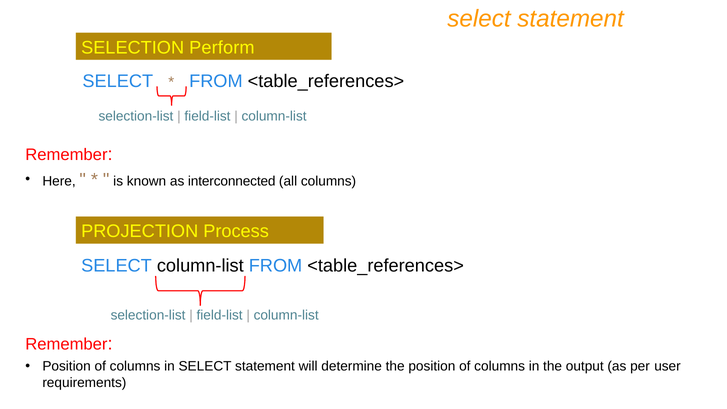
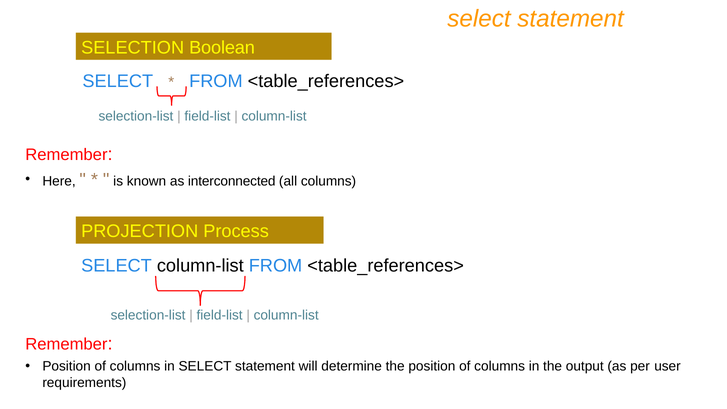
Perform: Perform -> Boolean
